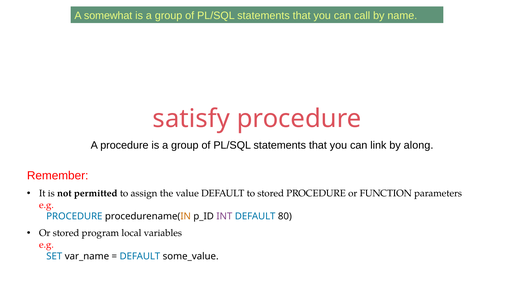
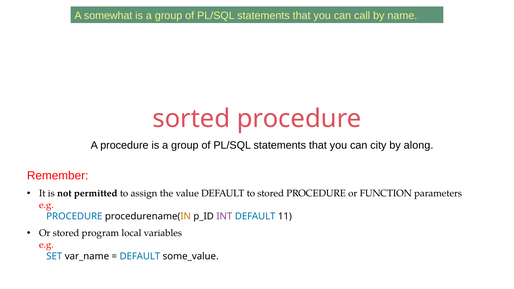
satisfy: satisfy -> sorted
link: link -> city
80: 80 -> 11
